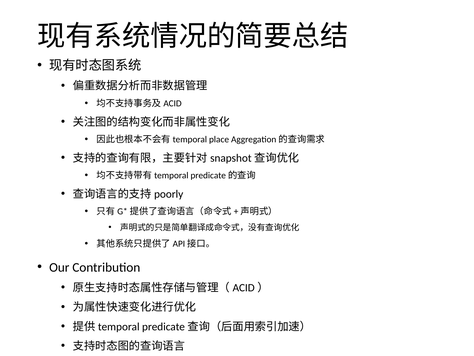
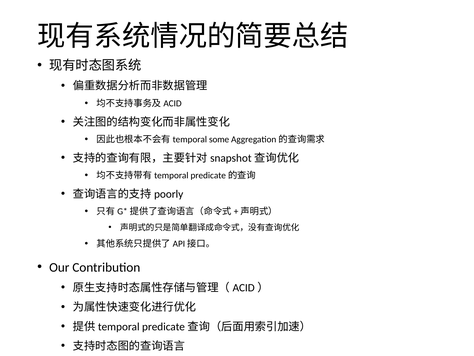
place: place -> some
